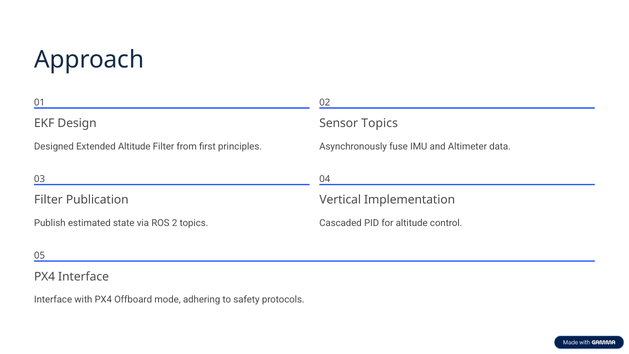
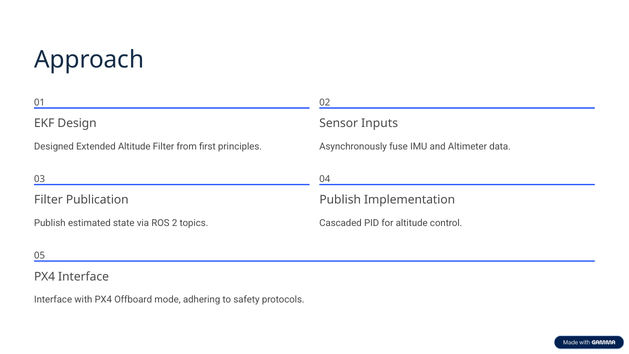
Sensor Topics: Topics -> Inputs
Vertical at (340, 200): Vertical -> Publish
